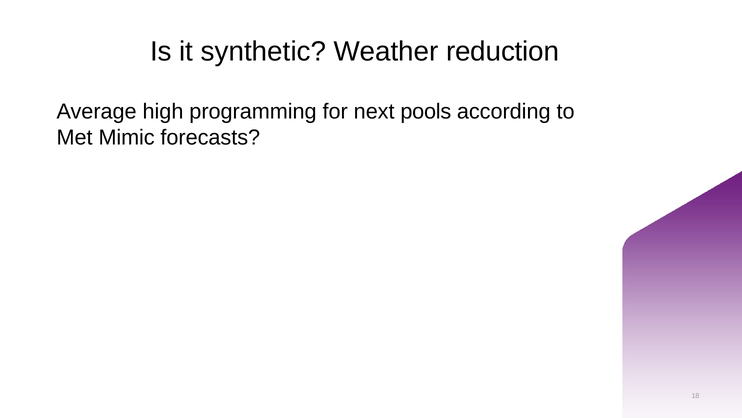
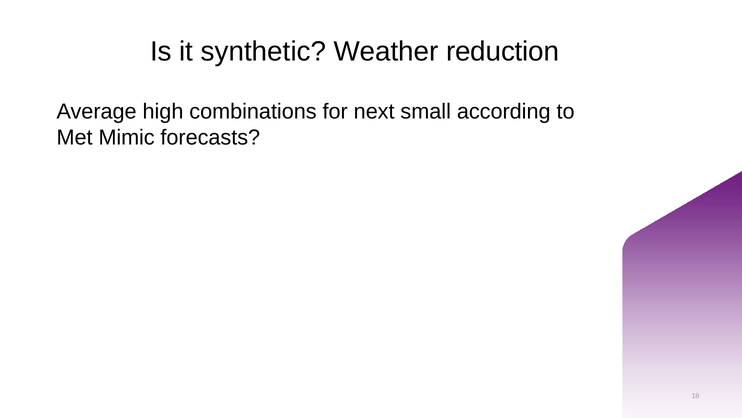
programming: programming -> combinations
pools: pools -> small
